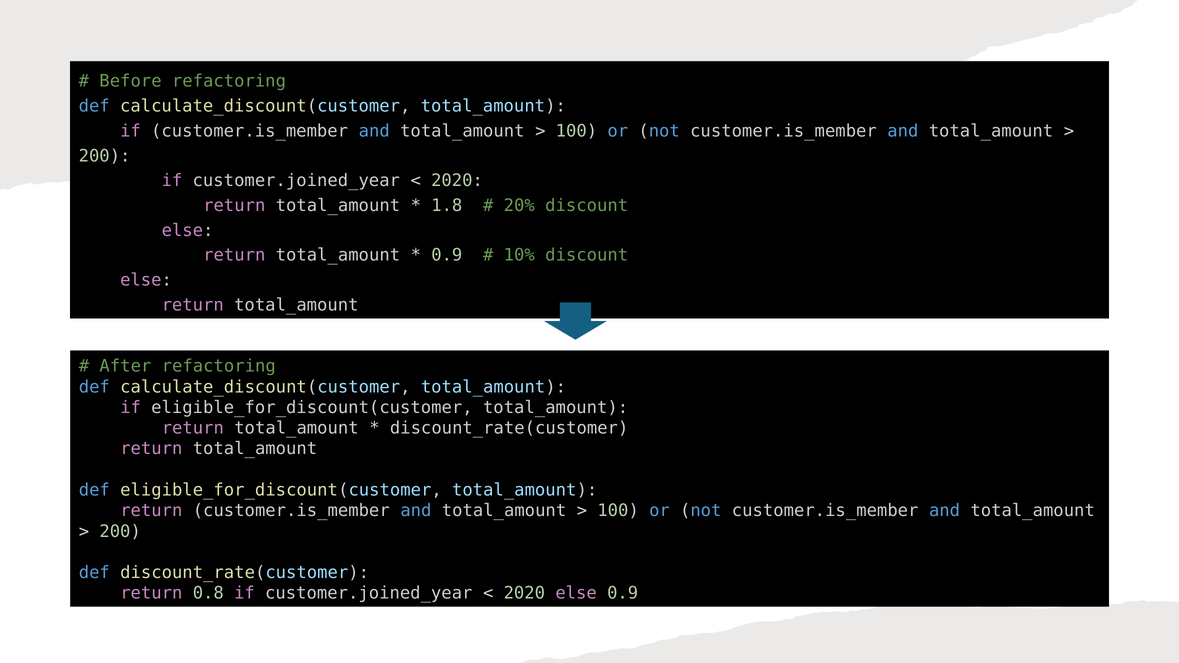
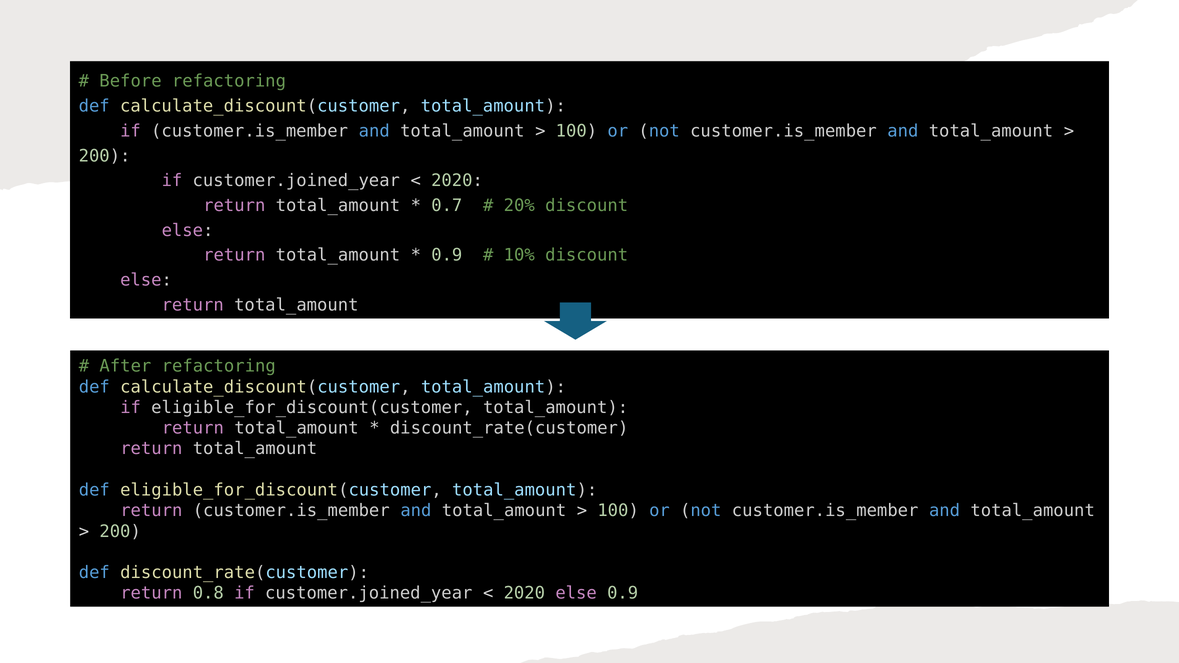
1.8: 1.8 -> 0.7
